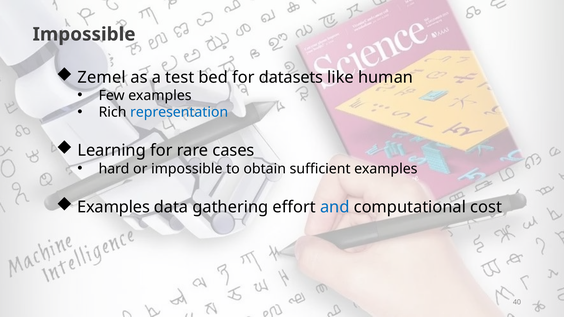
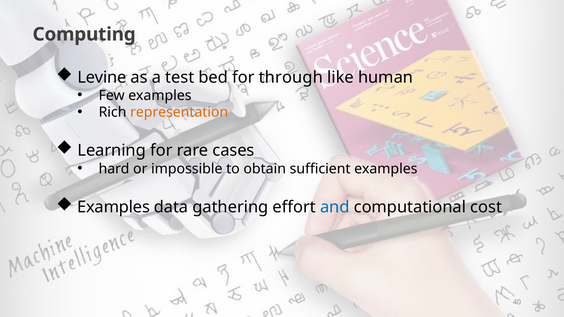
Impossible at (84, 34): Impossible -> Computing
Zemel: Zemel -> Levine
datasets: datasets -> through
representation colour: blue -> orange
